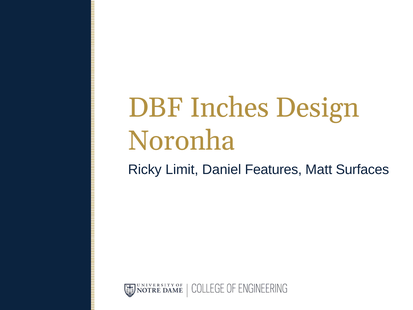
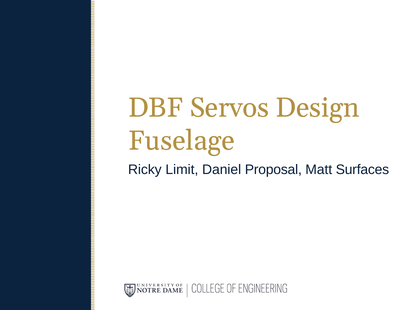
Inches: Inches -> Servos
Noronha: Noronha -> Fuselage
Features: Features -> Proposal
